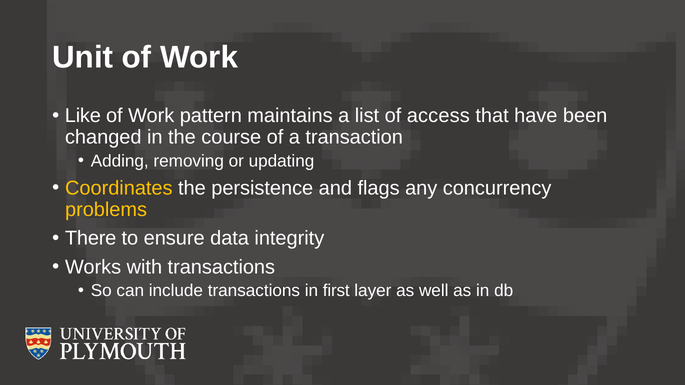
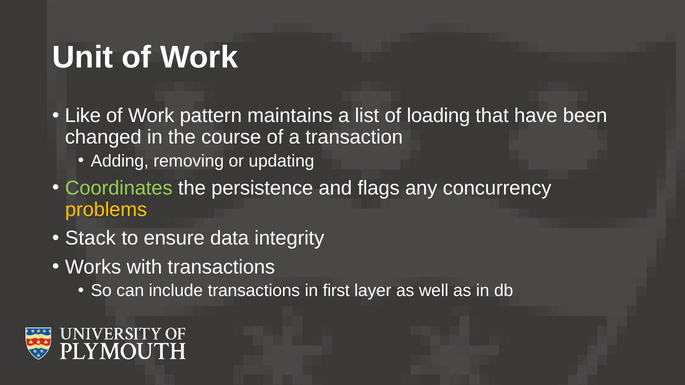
access: access -> loading
Coordinates colour: yellow -> light green
There: There -> Stack
